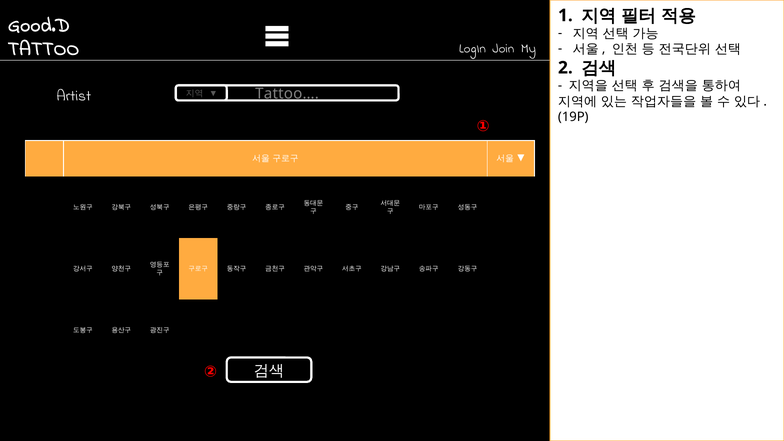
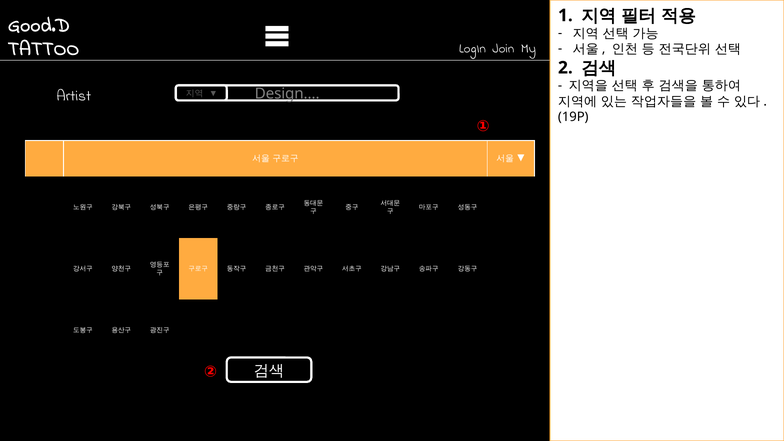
Tattoo…: Tattoo… -> Design…
